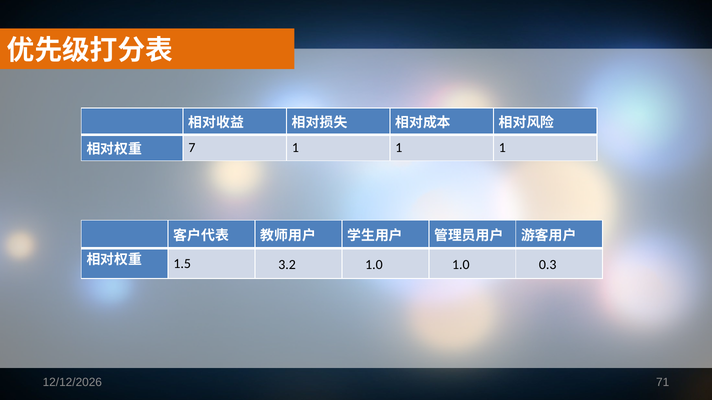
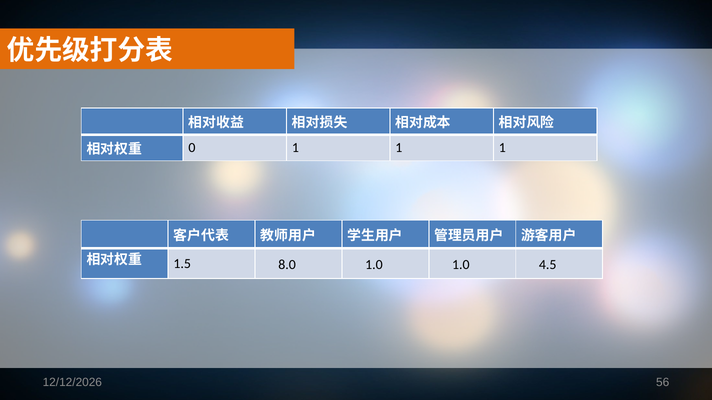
7: 7 -> 0
3.2: 3.2 -> 8.0
0.3: 0.3 -> 4.5
71: 71 -> 56
